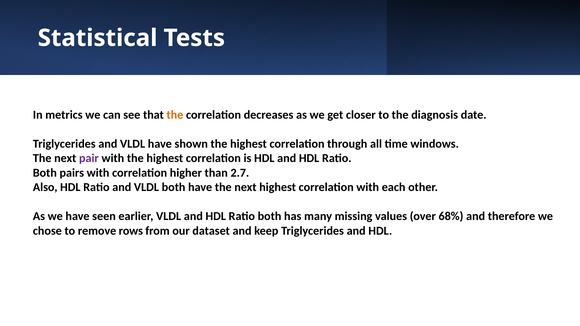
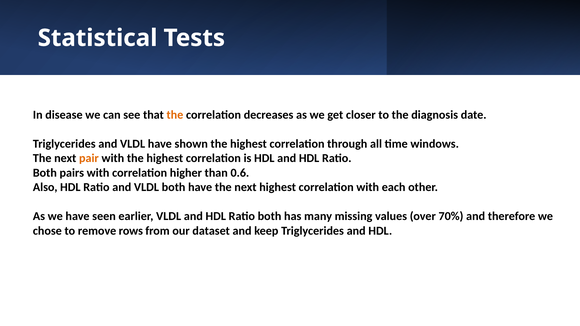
metrics: metrics -> disease
pair colour: purple -> orange
2.7: 2.7 -> 0.6
68%: 68% -> 70%
